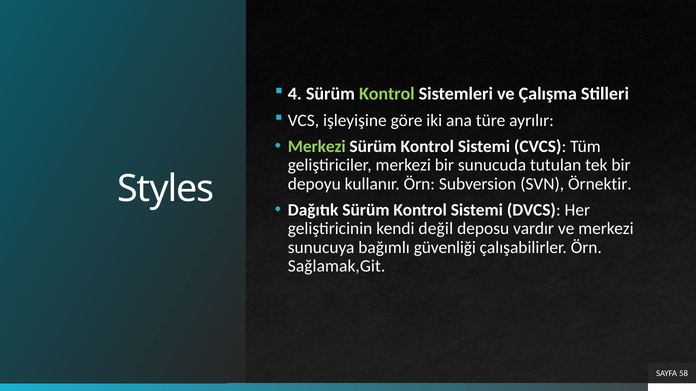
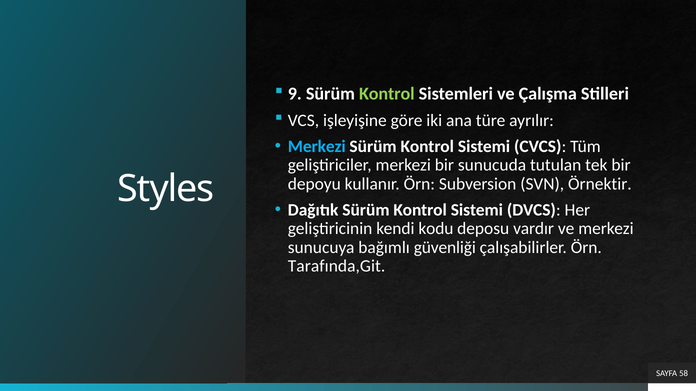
4: 4 -> 9
Merkezi at (317, 147) colour: light green -> light blue
değil: değil -> kodu
Sağlamak,Git: Sağlamak,Git -> Tarafında,Git
